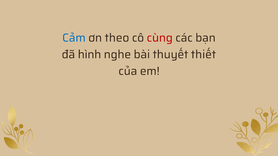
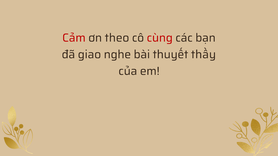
Cảm colour: blue -> red
hình: hình -> giao
thiết: thiết -> thầy
